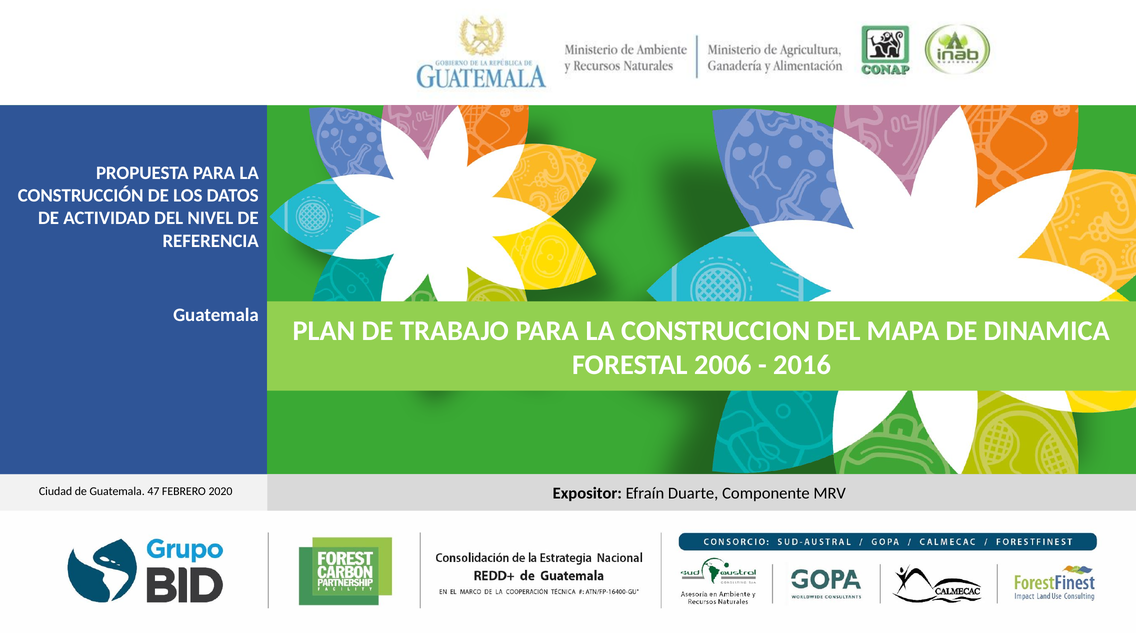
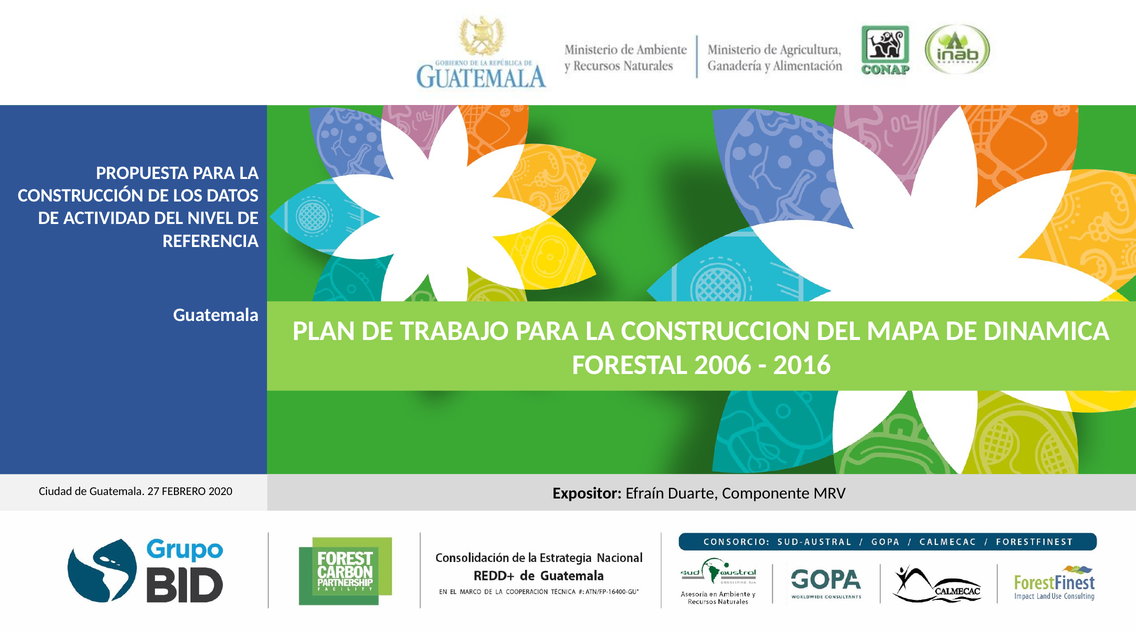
47: 47 -> 27
